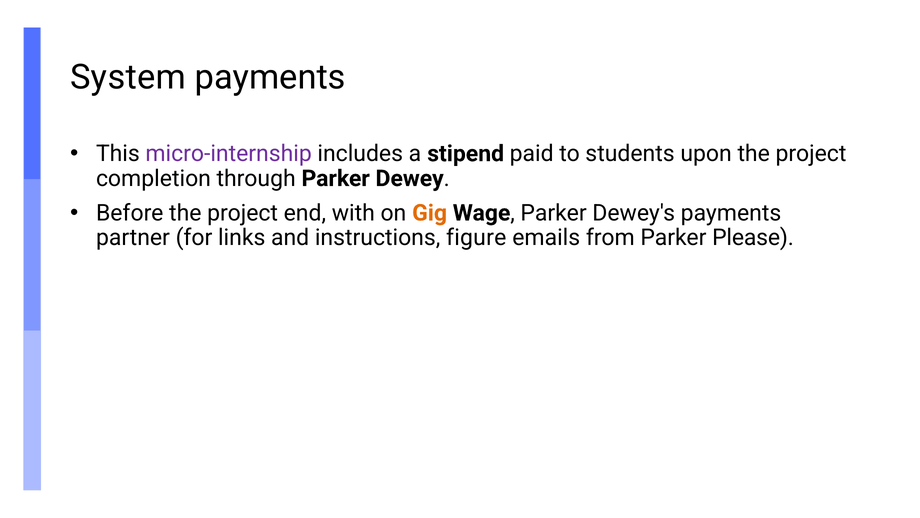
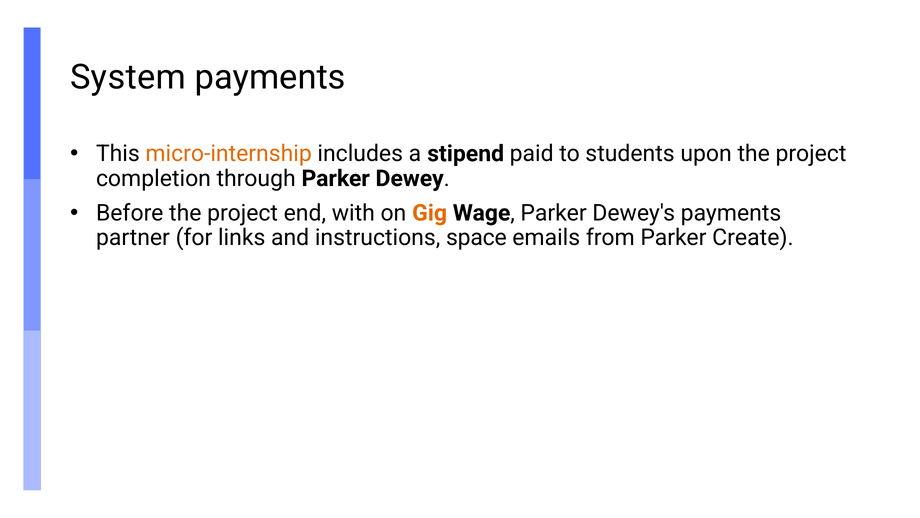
micro-internship colour: purple -> orange
figure: figure -> space
Please: Please -> Create
